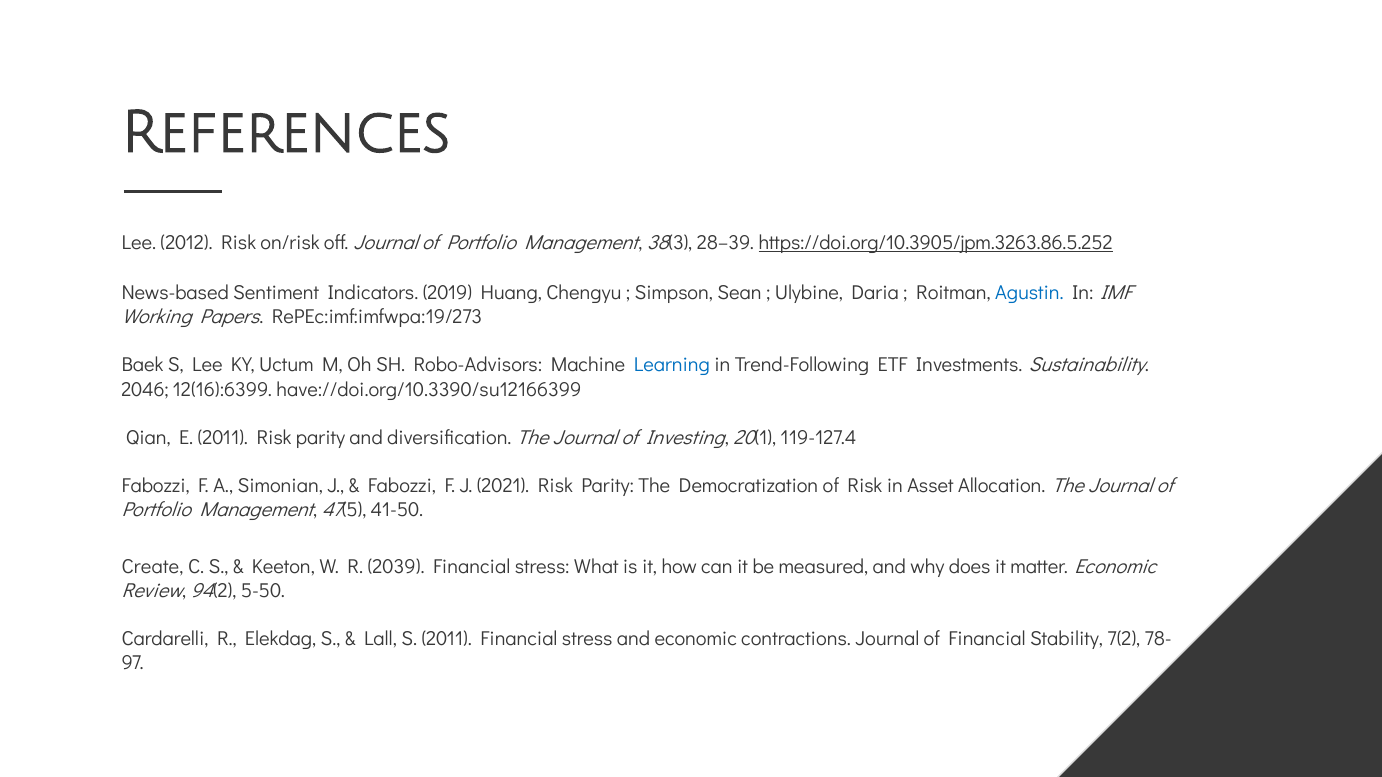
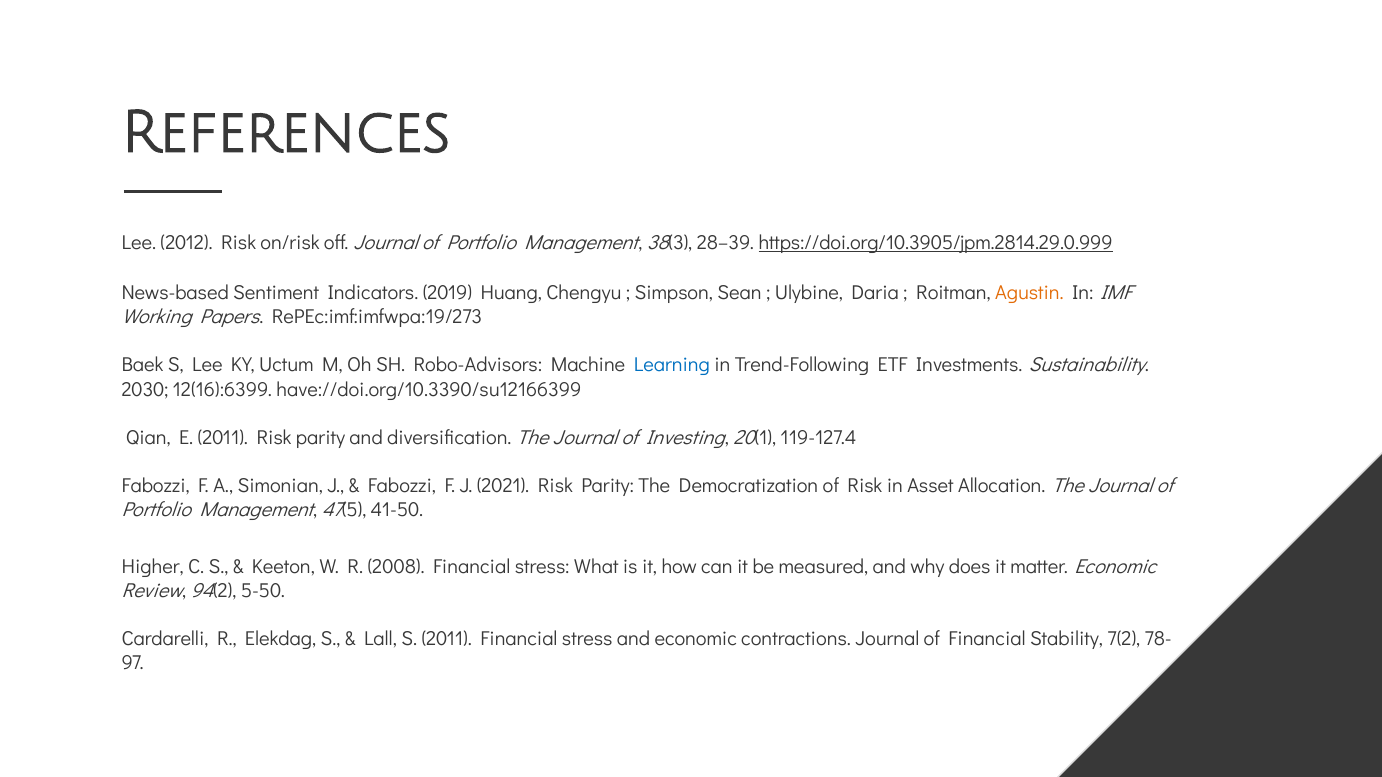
https://doi.org/10.3905/jpm.3263.86.5.252: https://doi.org/10.3905/jpm.3263.86.5.252 -> https://doi.org/10.3905/jpm.2814.29.0.999
Agustin colour: blue -> orange
2046: 2046 -> 2030
Create: Create -> Higher
2039: 2039 -> 2008
